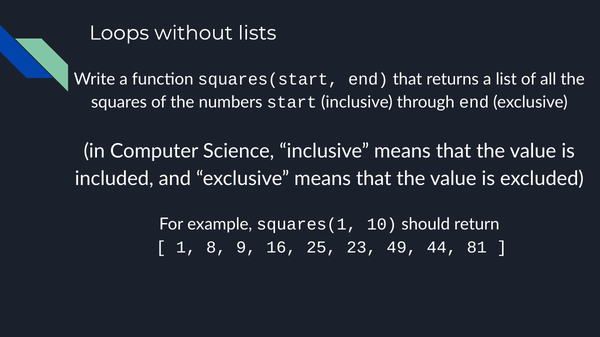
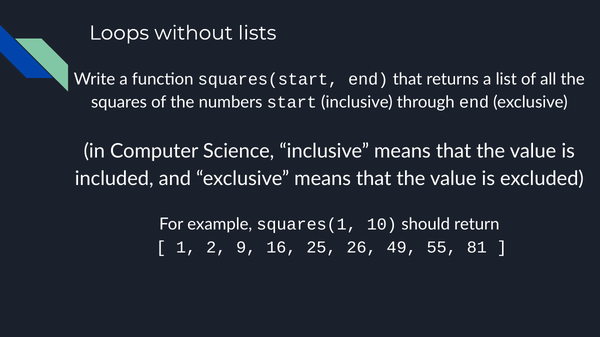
8: 8 -> 2
23: 23 -> 26
44: 44 -> 55
